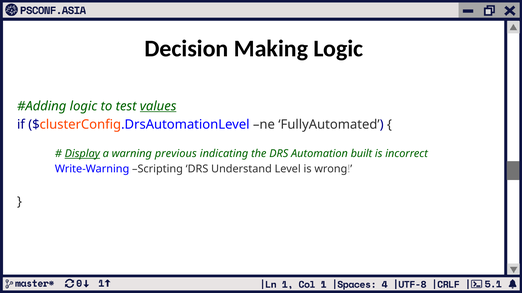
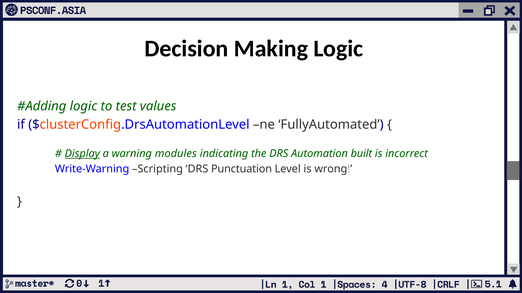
values underline: present -> none
previous: previous -> modules
Understand: Understand -> Punctuation
